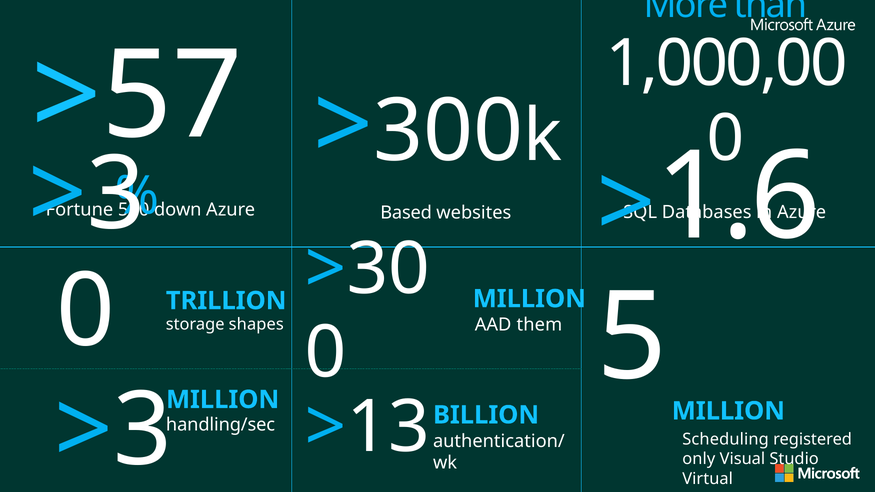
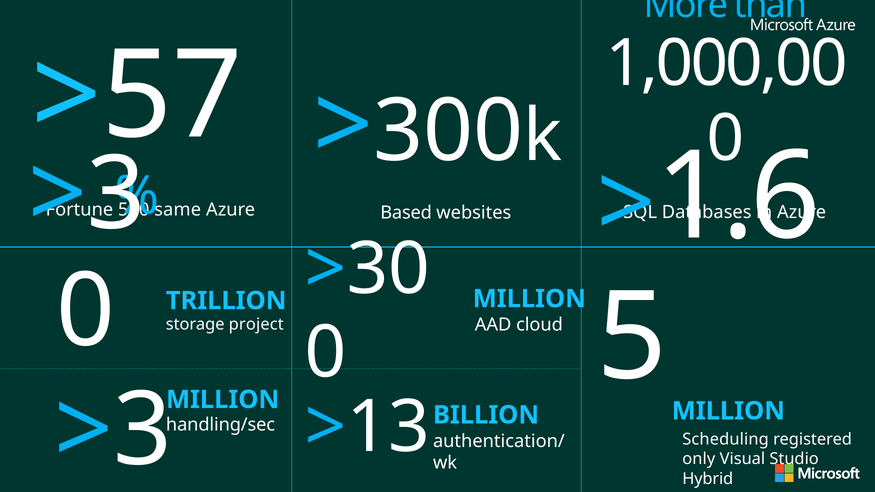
down: down -> same
them: them -> cloud
shapes: shapes -> project
Virtual: Virtual -> Hybrid
